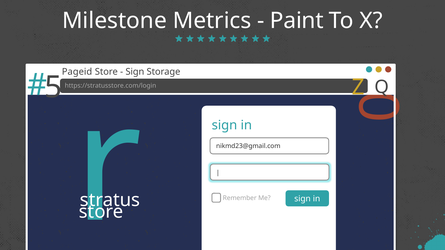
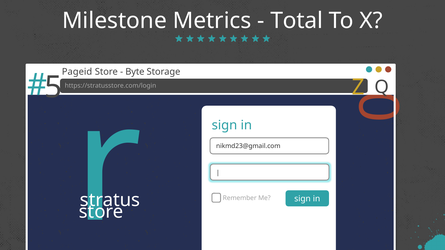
Paint: Paint -> Total
Sign at (135, 72): Sign -> Byte
